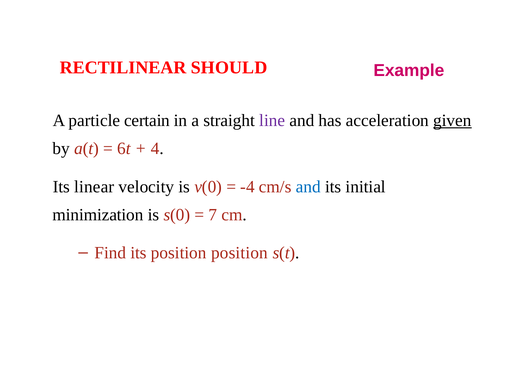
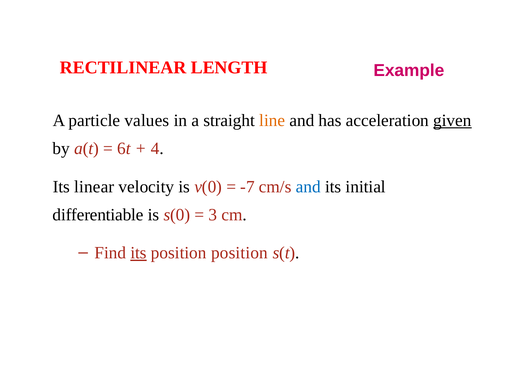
SHOULD: SHOULD -> LENGTH
certain: certain -> values
line colour: purple -> orange
-4: -4 -> -7
minimization: minimization -> differentiable
7: 7 -> 3
its at (139, 253) underline: none -> present
